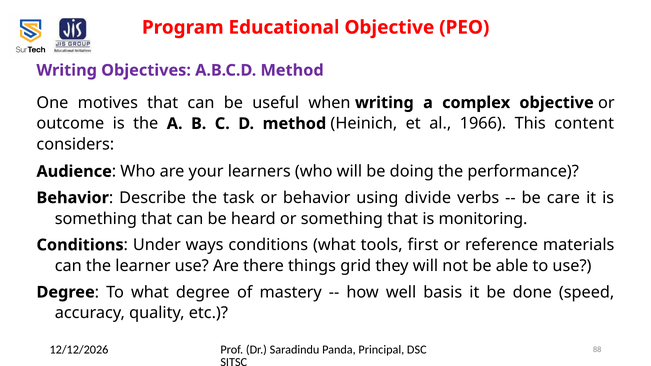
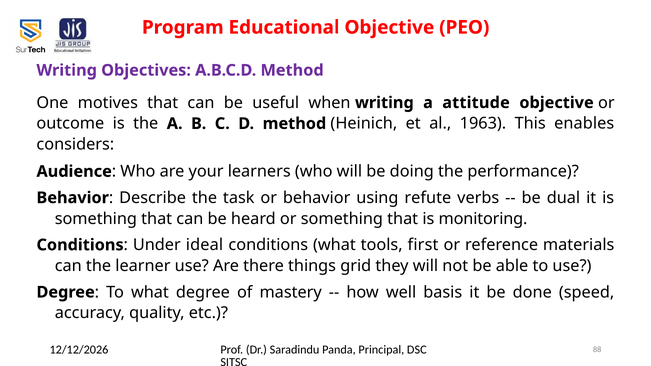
complex: complex -> attitude
1966: 1966 -> 1963
content: content -> enables
divide: divide -> refute
care: care -> dual
ways: ways -> ideal
